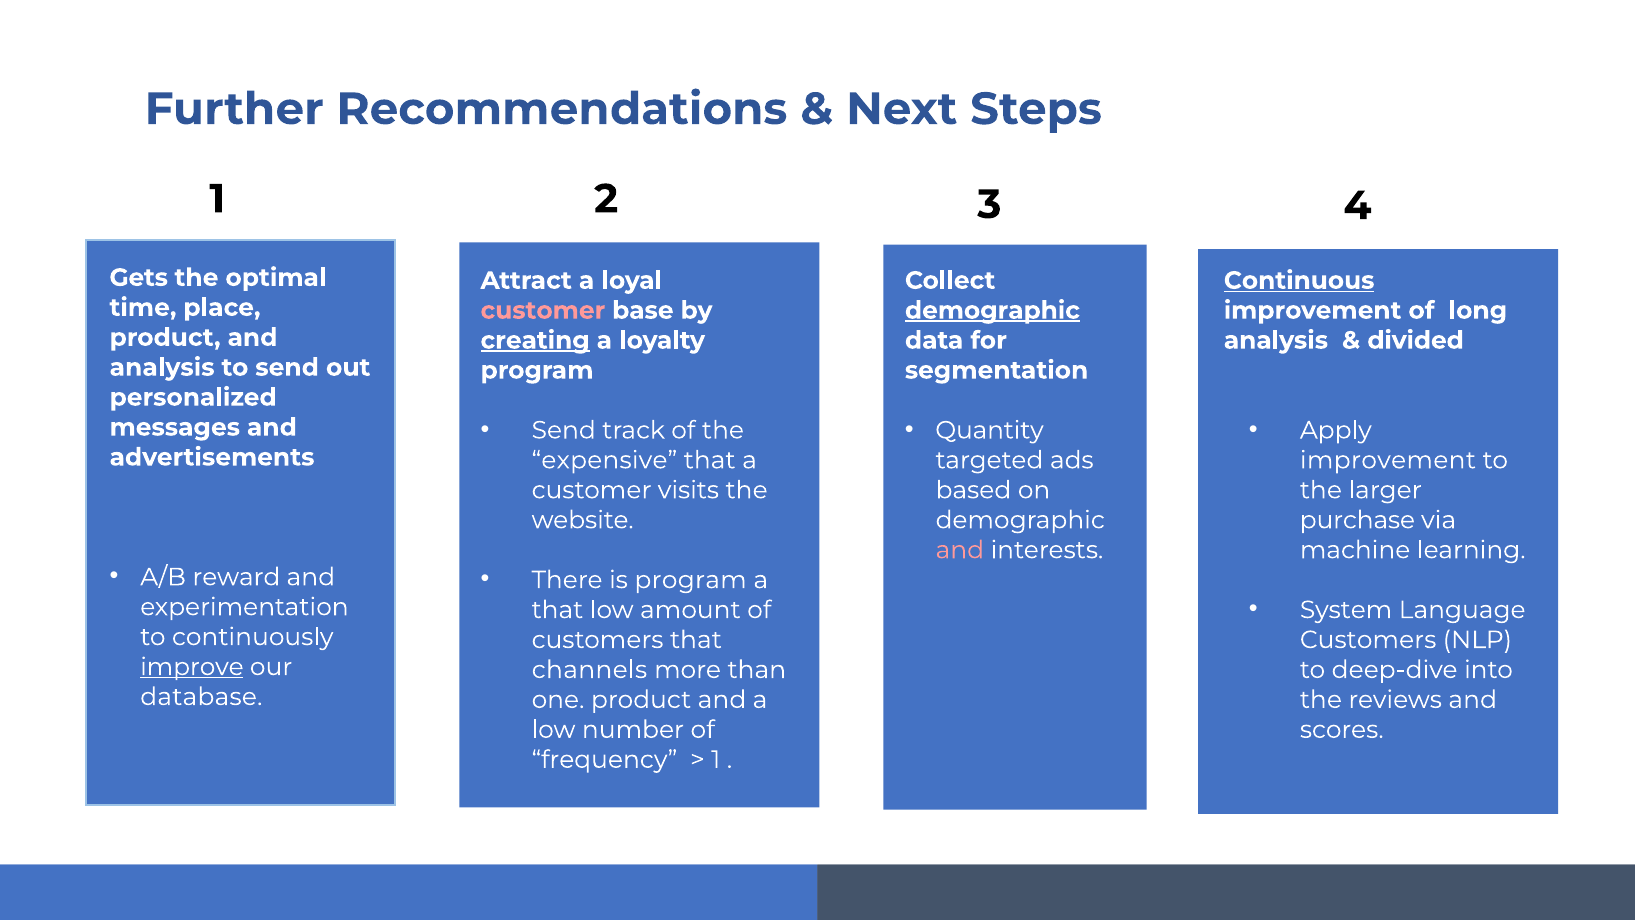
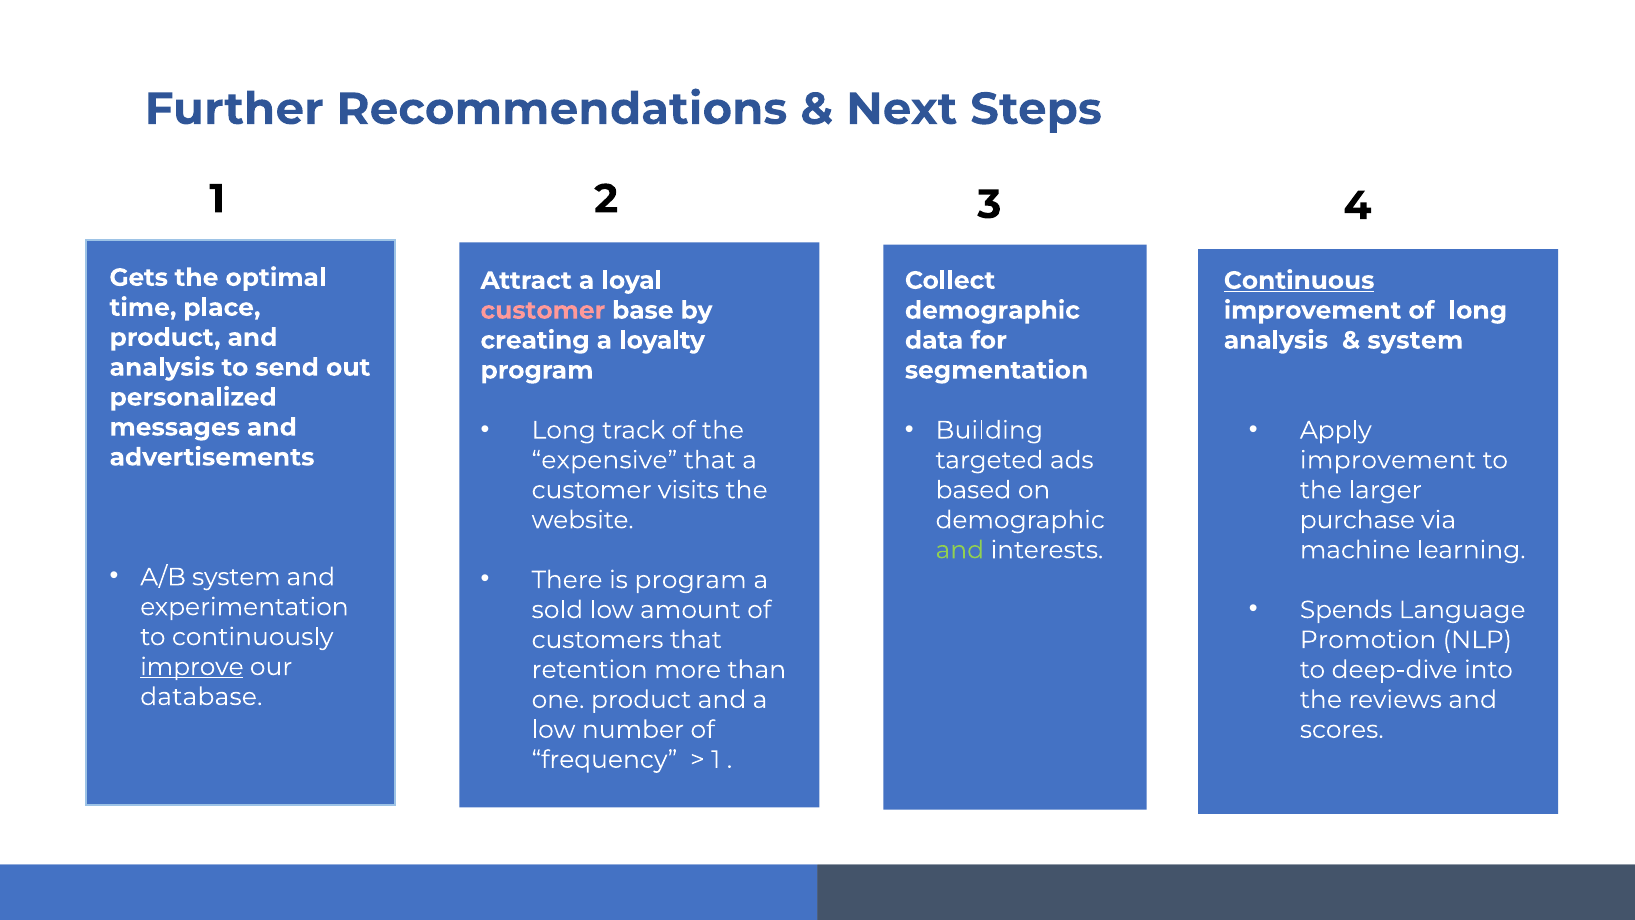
demographic at (992, 310) underline: present -> none
creating underline: present -> none
divided at (1416, 340): divided -> system
Send at (564, 430): Send -> Long
Quantity: Quantity -> Building
and at (960, 550) colour: pink -> light green
A/B reward: reward -> system
System: System -> Spends
that at (557, 610): that -> sold
Customers at (1368, 640): Customers -> Promotion
channels: channels -> retention
